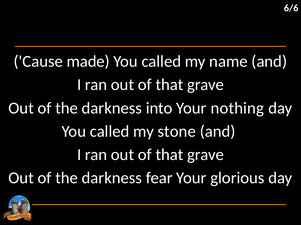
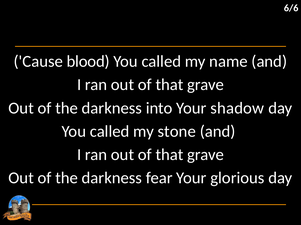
made: made -> blood
nothing: nothing -> shadow
